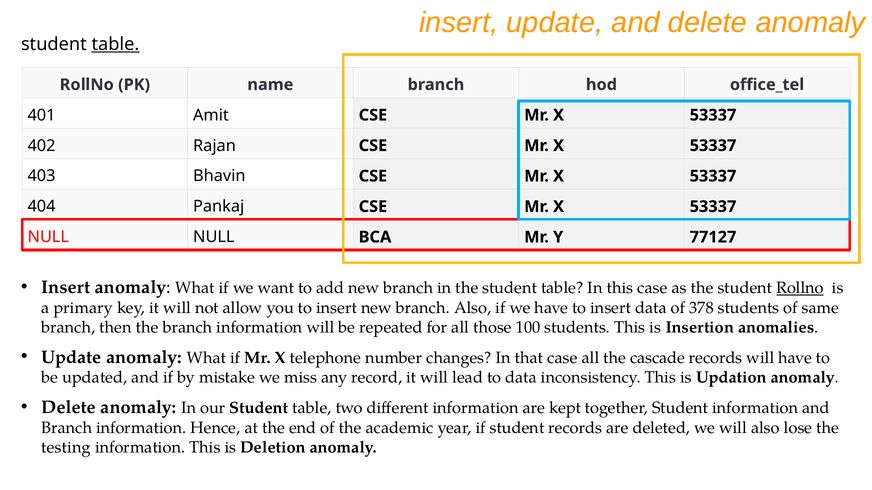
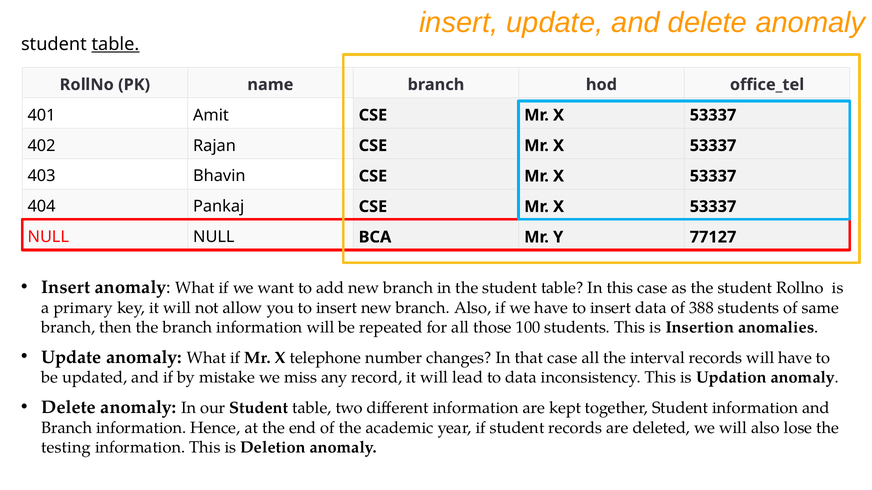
Rollno at (800, 288) underline: present -> none
378: 378 -> 388
cascade: cascade -> interval
